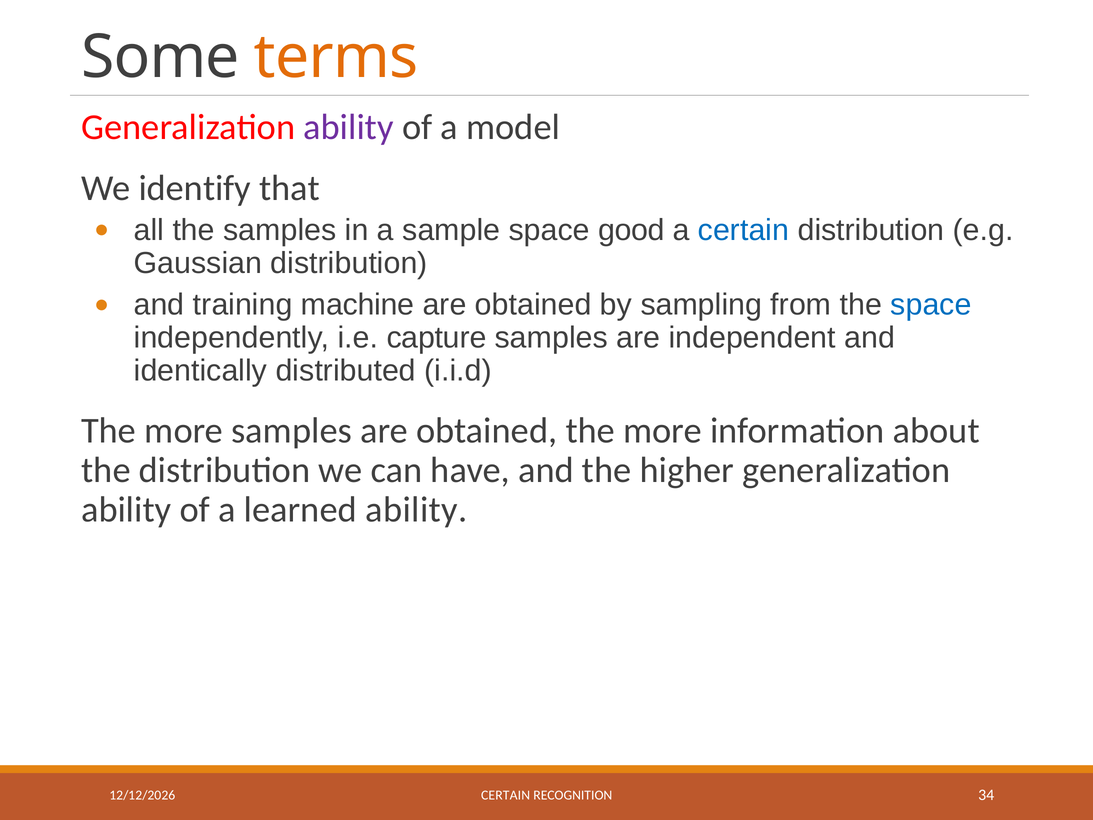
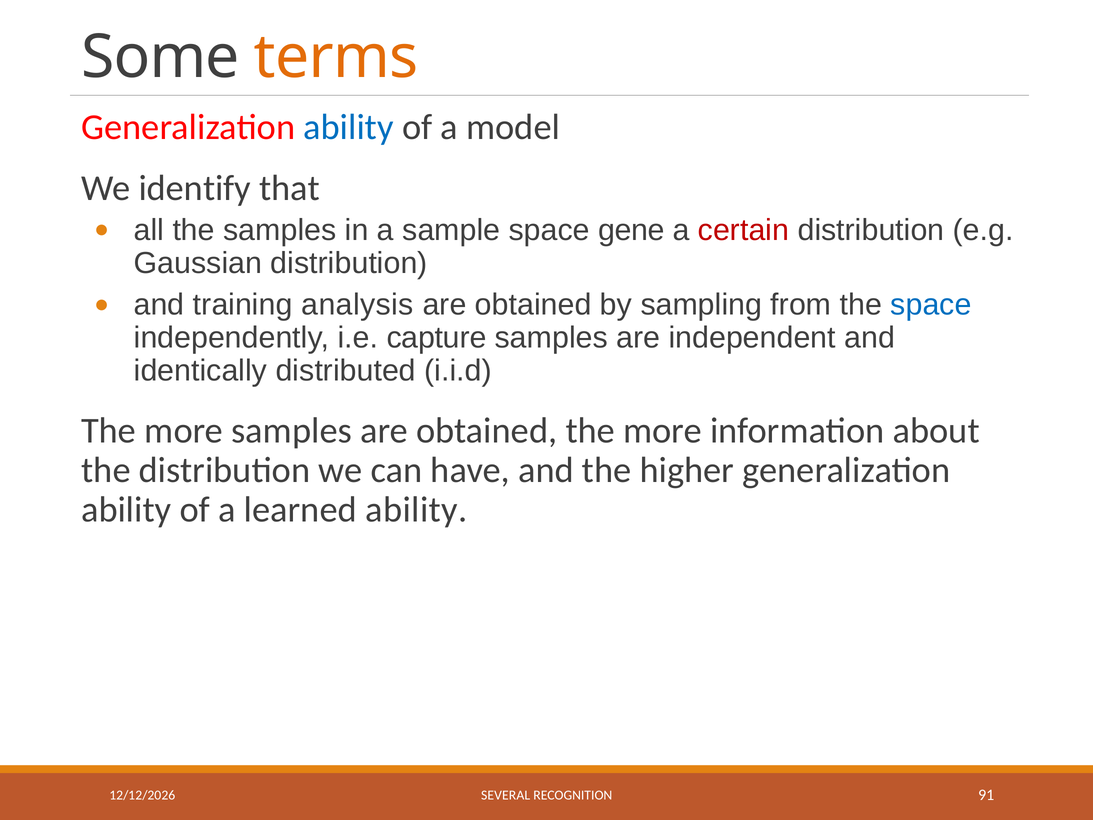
ability at (348, 127) colour: purple -> blue
good: good -> gene
certain at (743, 230) colour: blue -> red
machine: machine -> analysis
CERTAIN at (506, 795): CERTAIN -> SEVERAL
34: 34 -> 91
